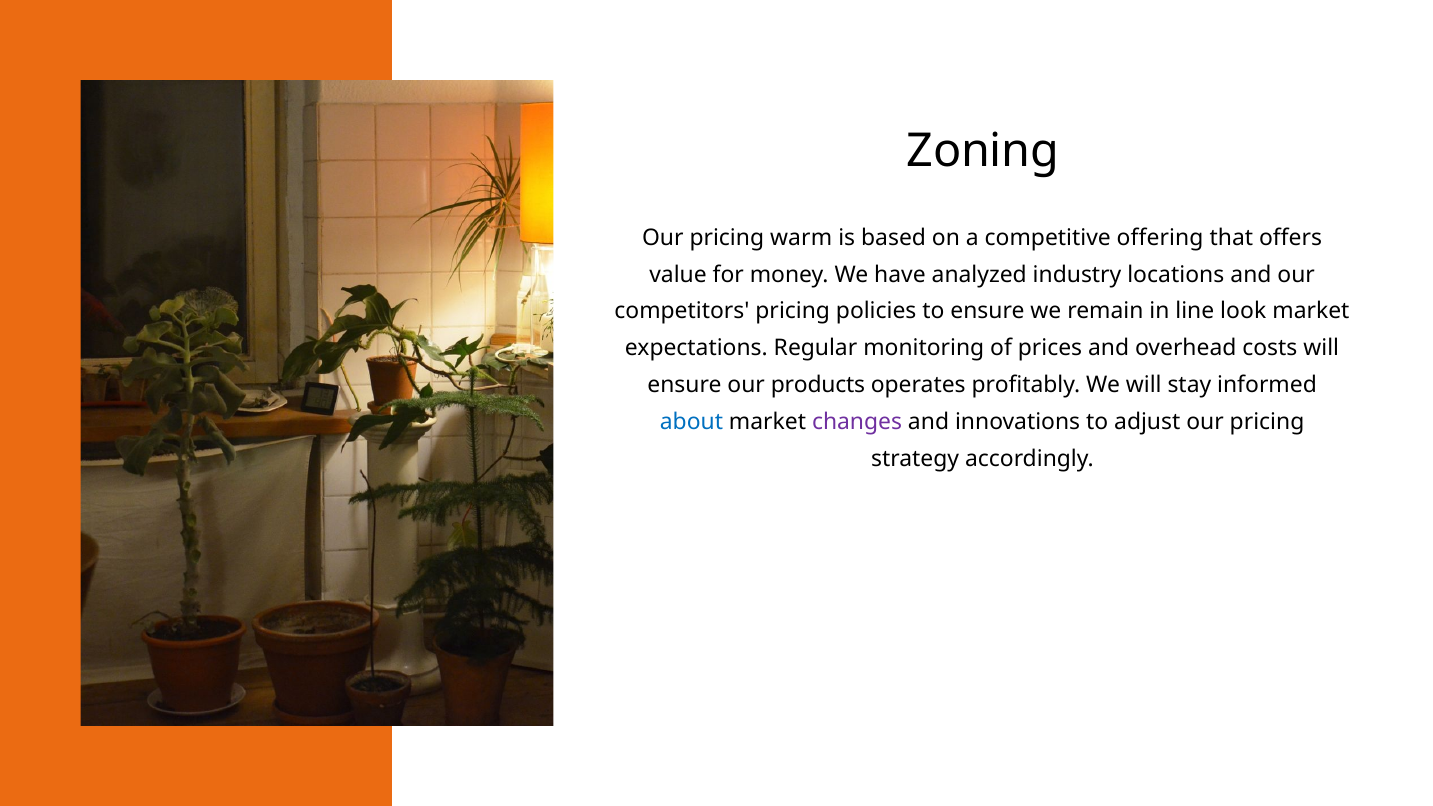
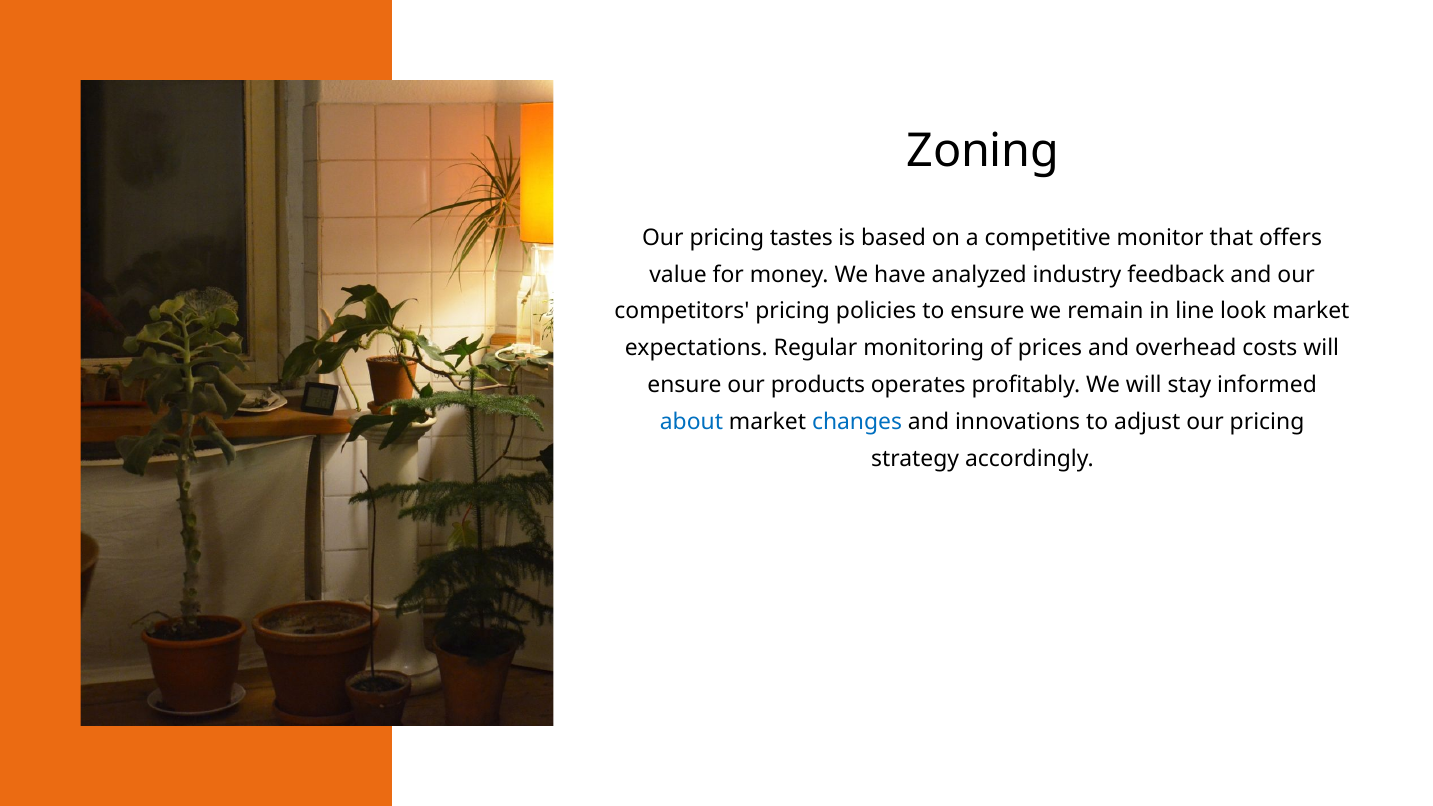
warm: warm -> tastes
offering: offering -> monitor
locations: locations -> feedback
changes colour: purple -> blue
